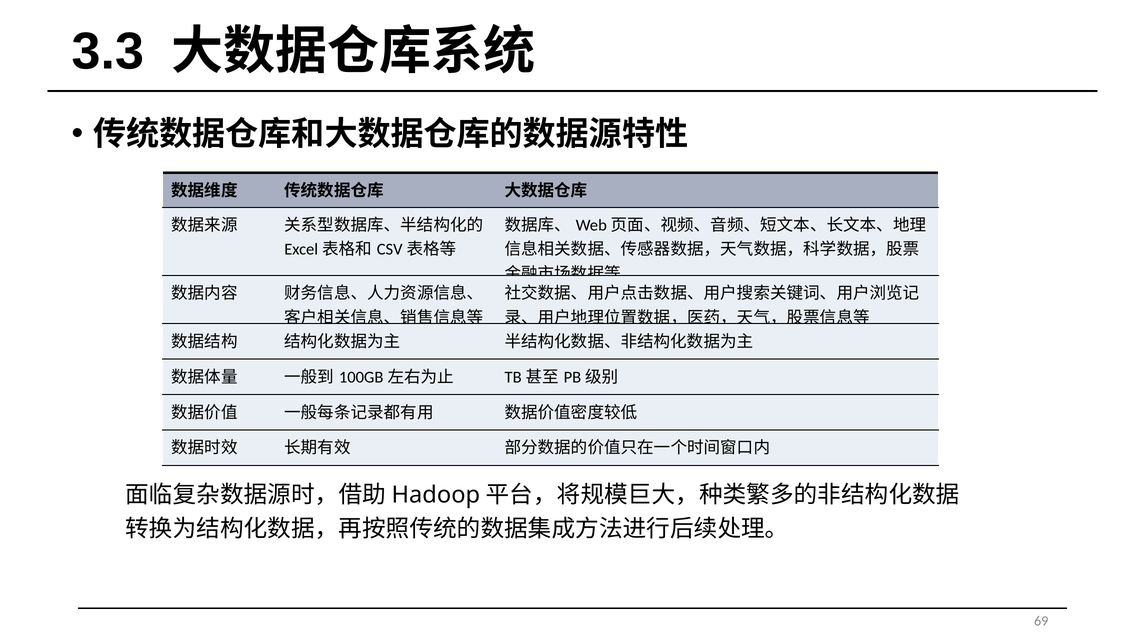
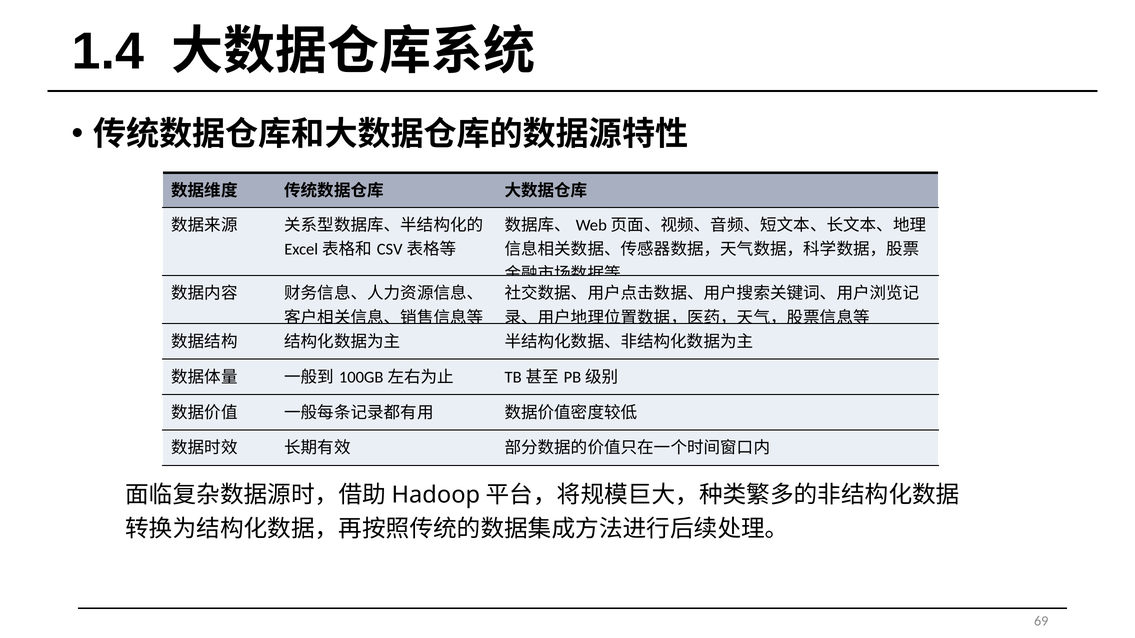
3.3: 3.3 -> 1.4
